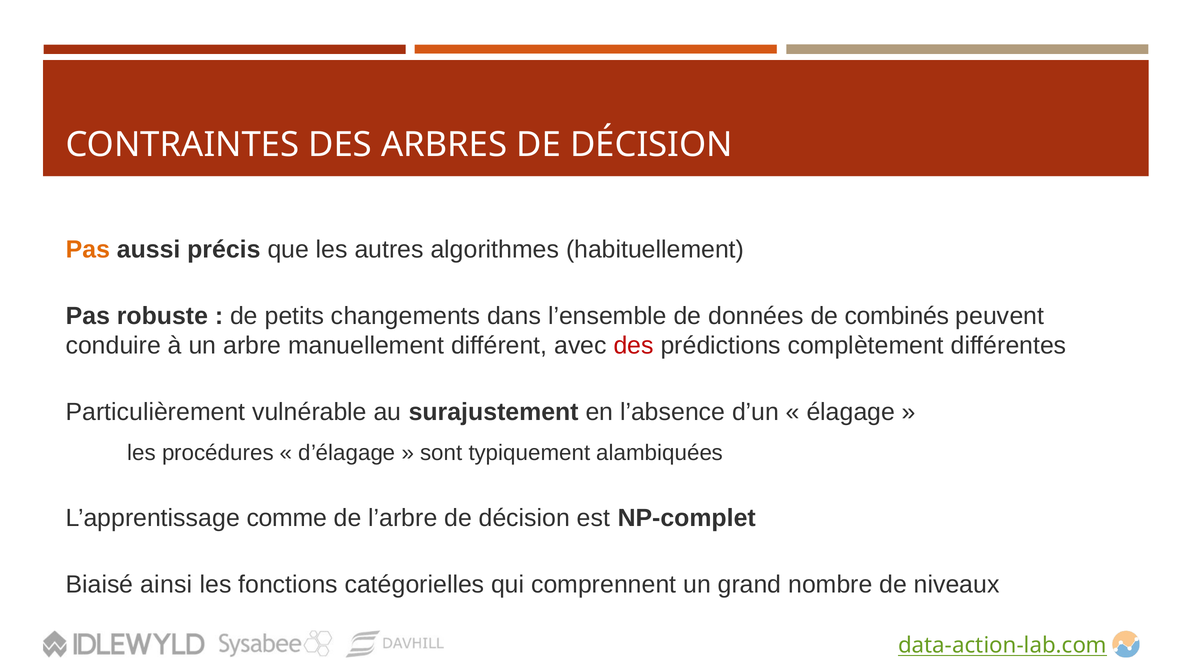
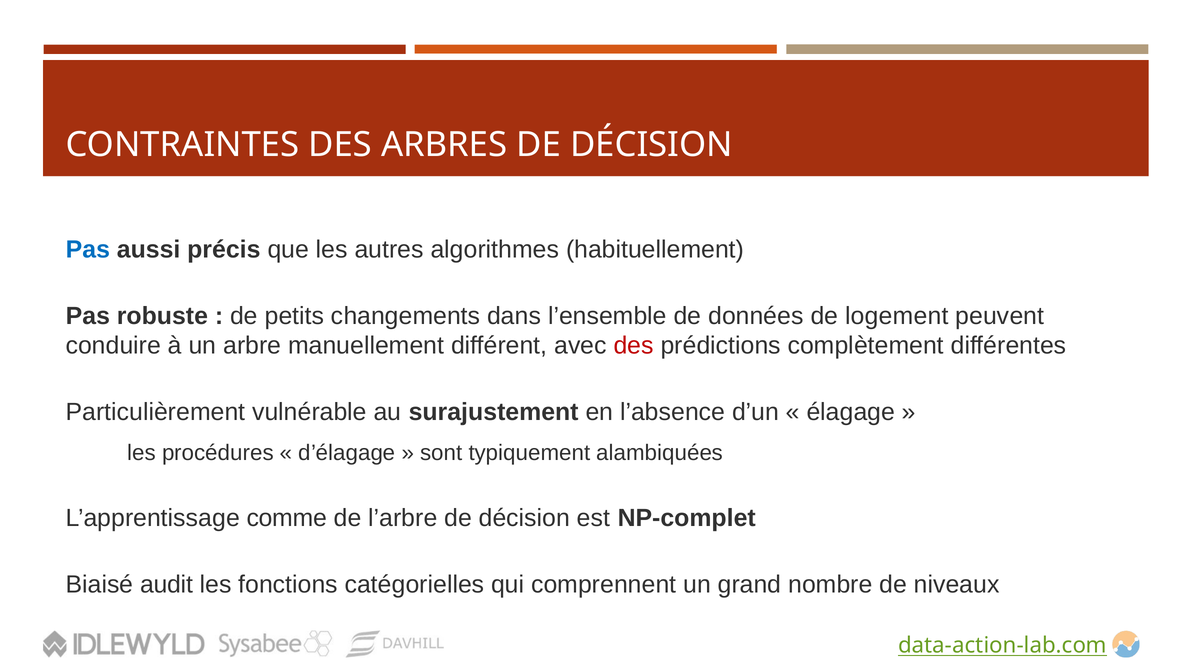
Pas at (88, 250) colour: orange -> blue
combinés: combinés -> logement
ainsi: ainsi -> audit
